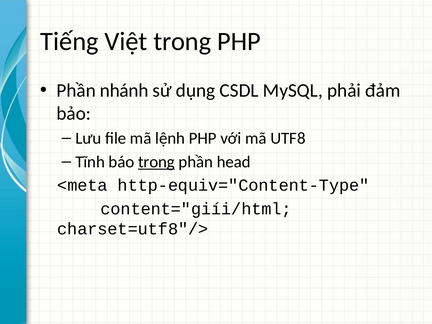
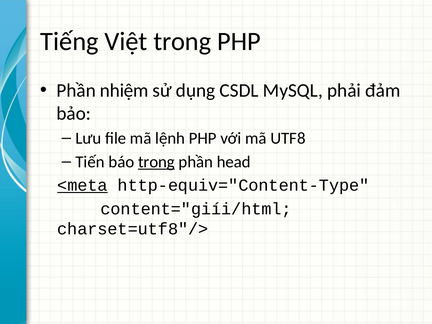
nhánh: nhánh -> nhiệm
Tĩnh: Tĩnh -> Tiến
<meta underline: none -> present
